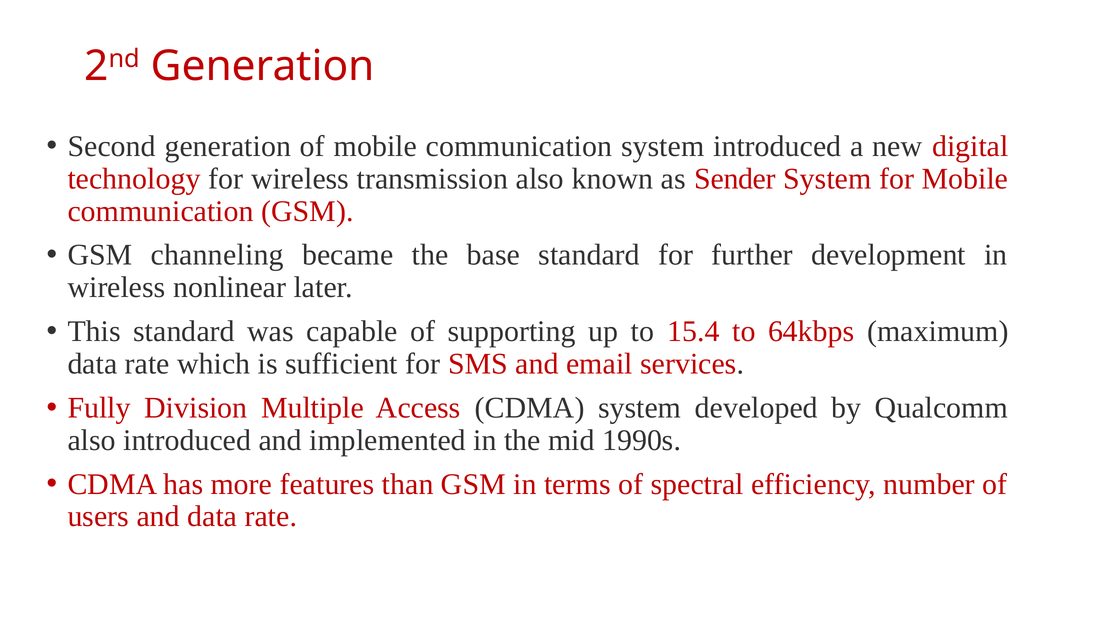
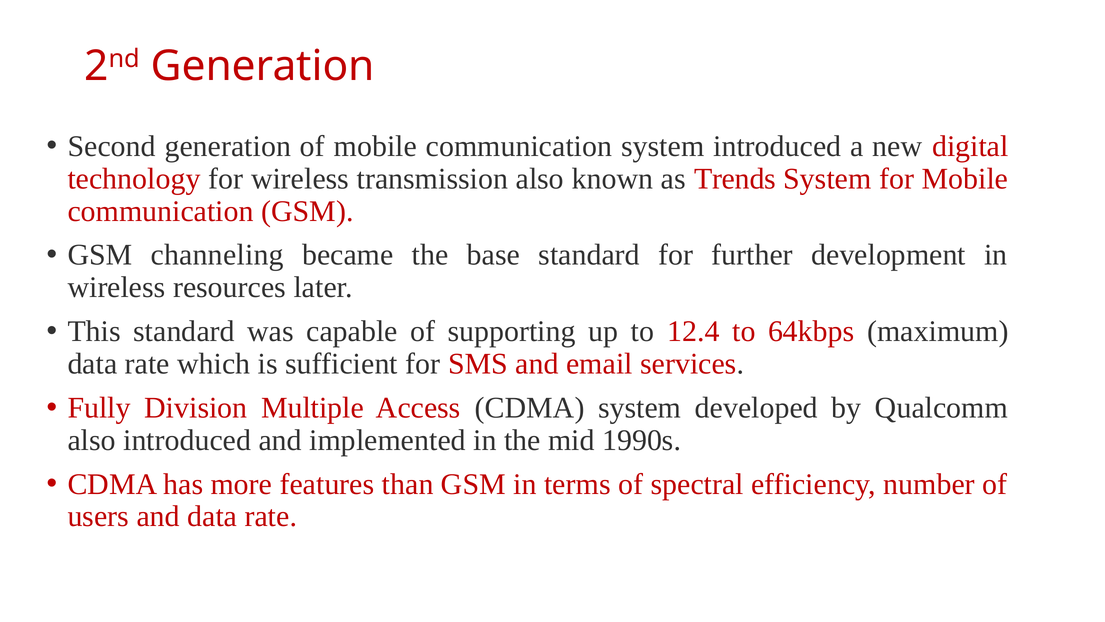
Sender: Sender -> Trends
nonlinear: nonlinear -> resources
15.4: 15.4 -> 12.4
